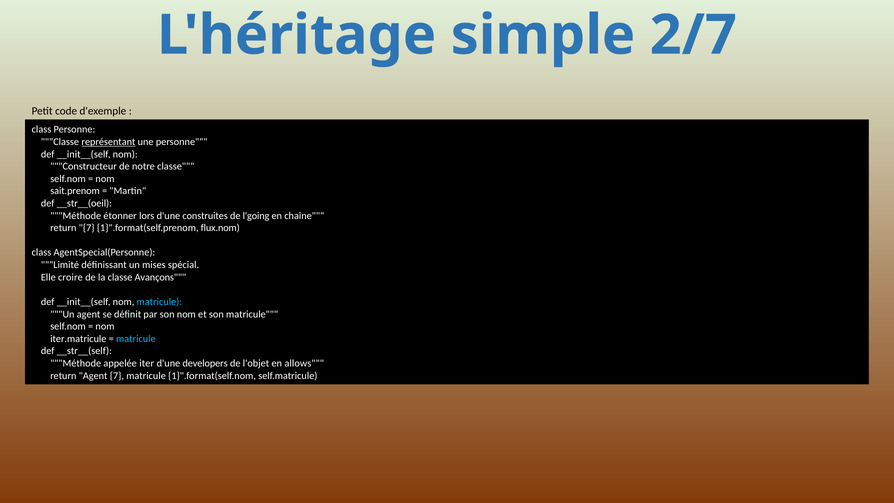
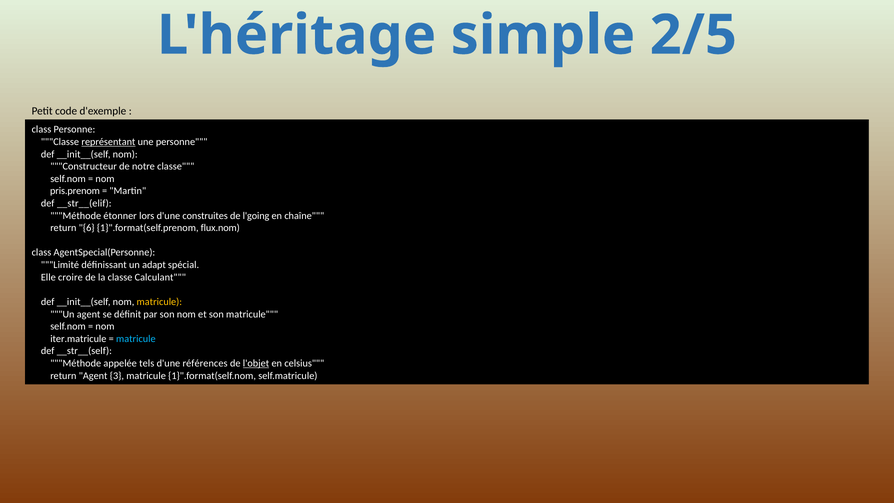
2/7: 2/7 -> 2/5
sait.prenom: sait.prenom -> pris.prenom
__str__(oeil: __str__(oeil -> __str__(elif
return 7: 7 -> 6
mises: mises -> adapt
Avançons: Avançons -> Calculant
matricule at (159, 302) colour: light blue -> yellow
iter: iter -> tels
developers: developers -> références
l'objet underline: none -> present
allows: allows -> celsius
Agent 7: 7 -> 3
